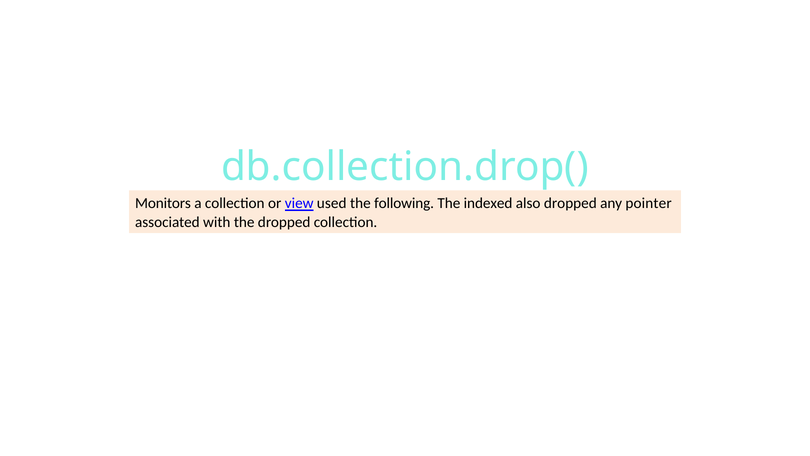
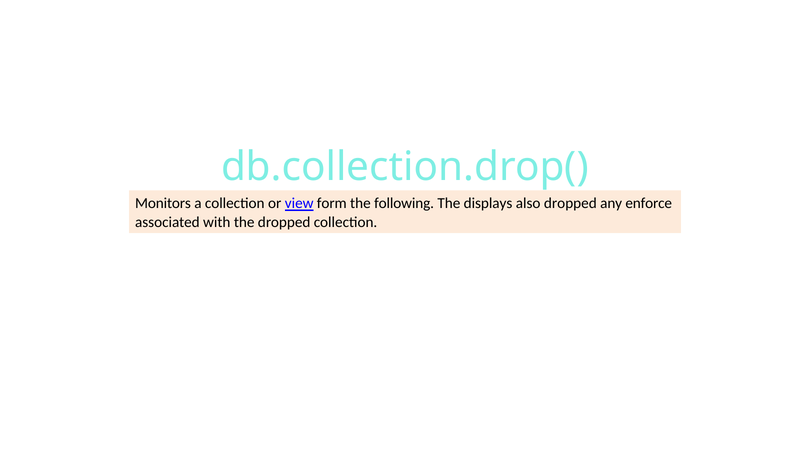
used: used -> form
indexed: indexed -> displays
pointer: pointer -> enforce
